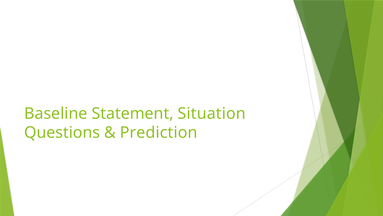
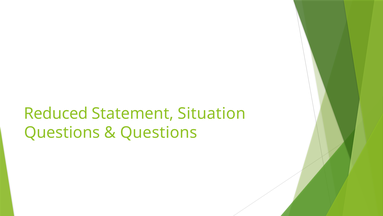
Baseline: Baseline -> Reduced
Prediction at (159, 132): Prediction -> Questions
